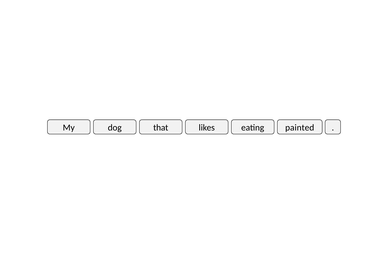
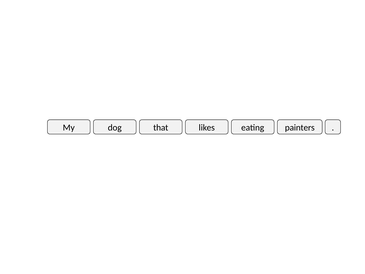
painted: painted -> painters
